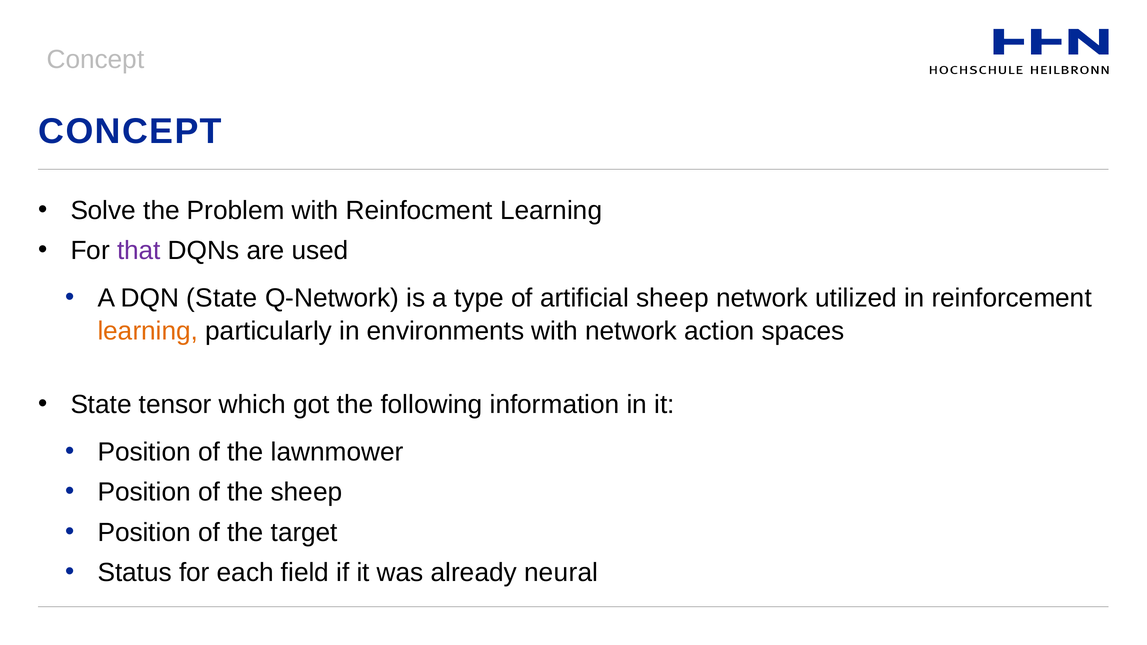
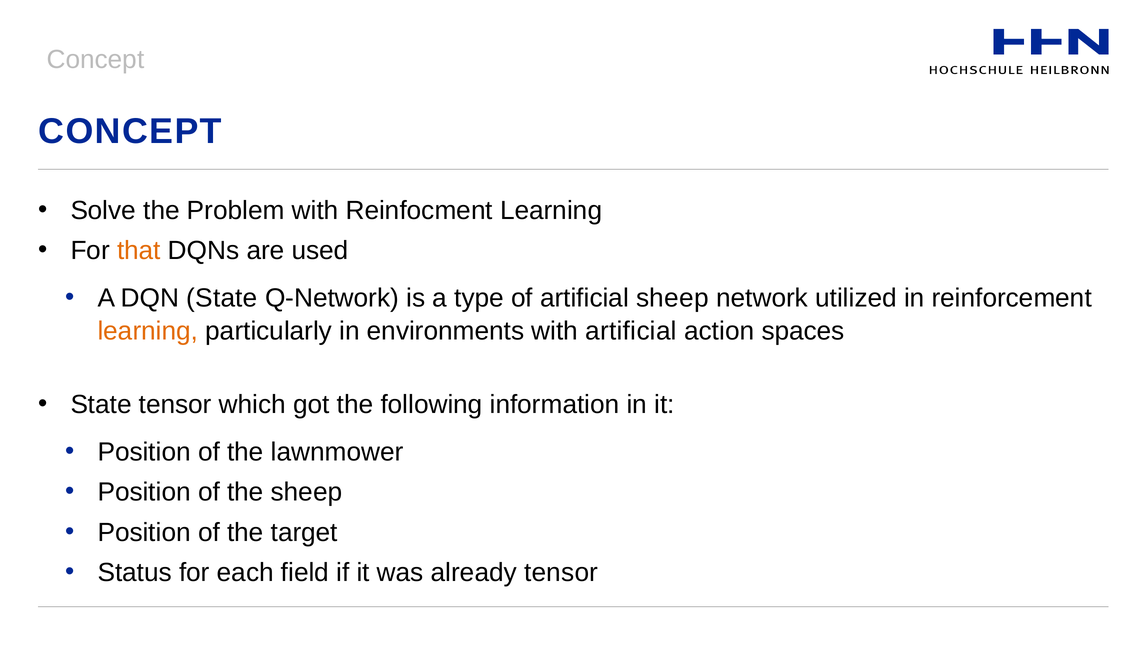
that colour: purple -> orange
with network: network -> artificial
already neural: neural -> tensor
